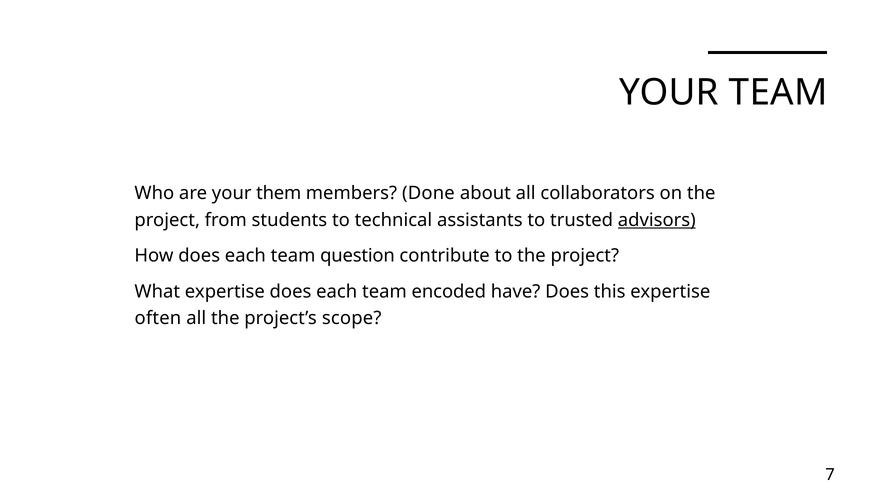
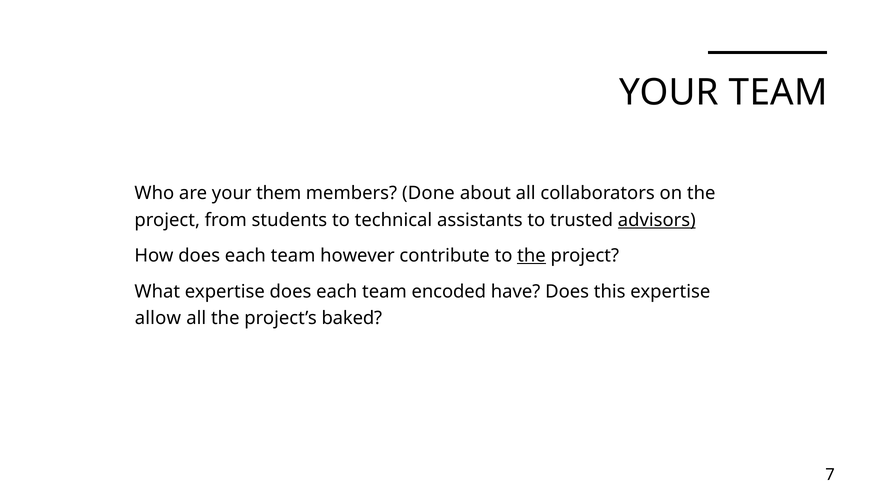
question: question -> however
the at (531, 256) underline: none -> present
often: often -> allow
scope: scope -> baked
